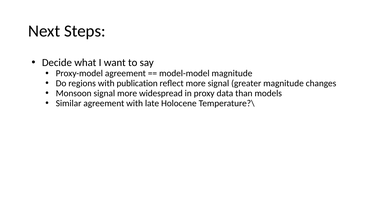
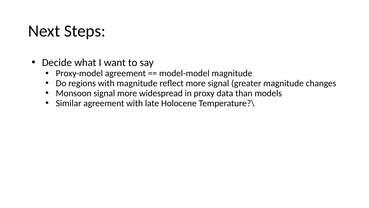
with publication: publication -> magnitude
